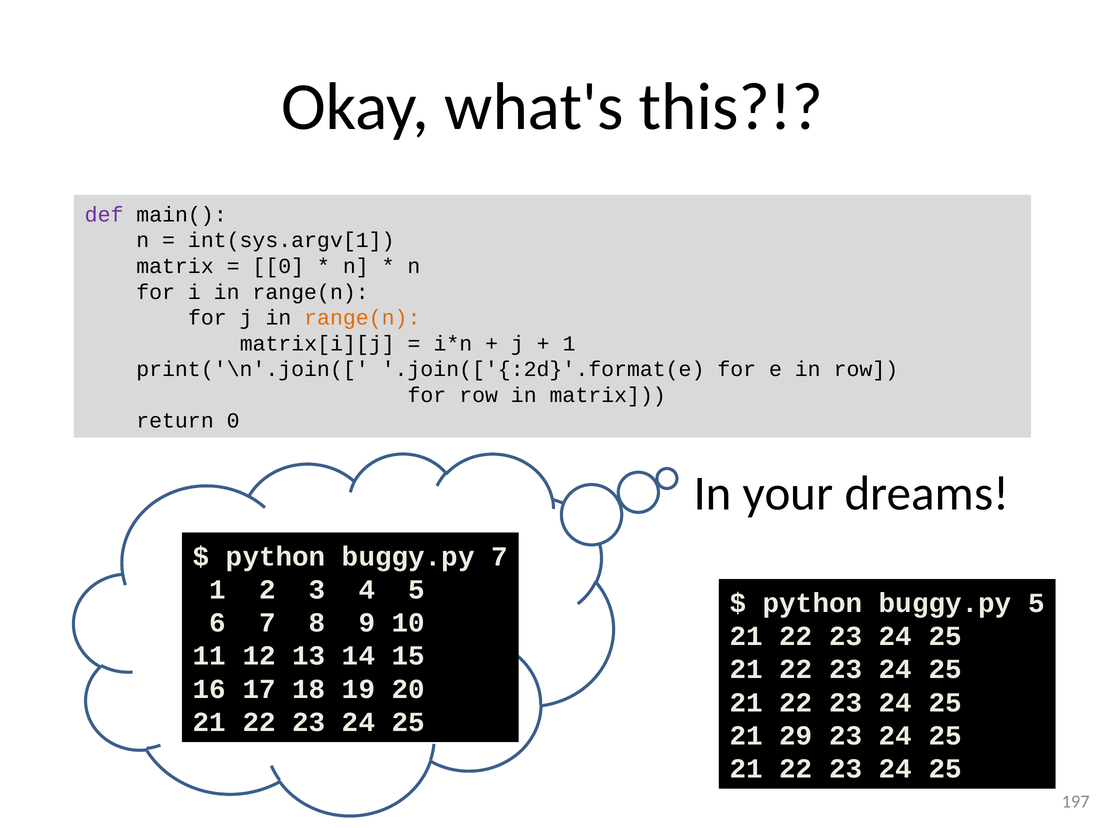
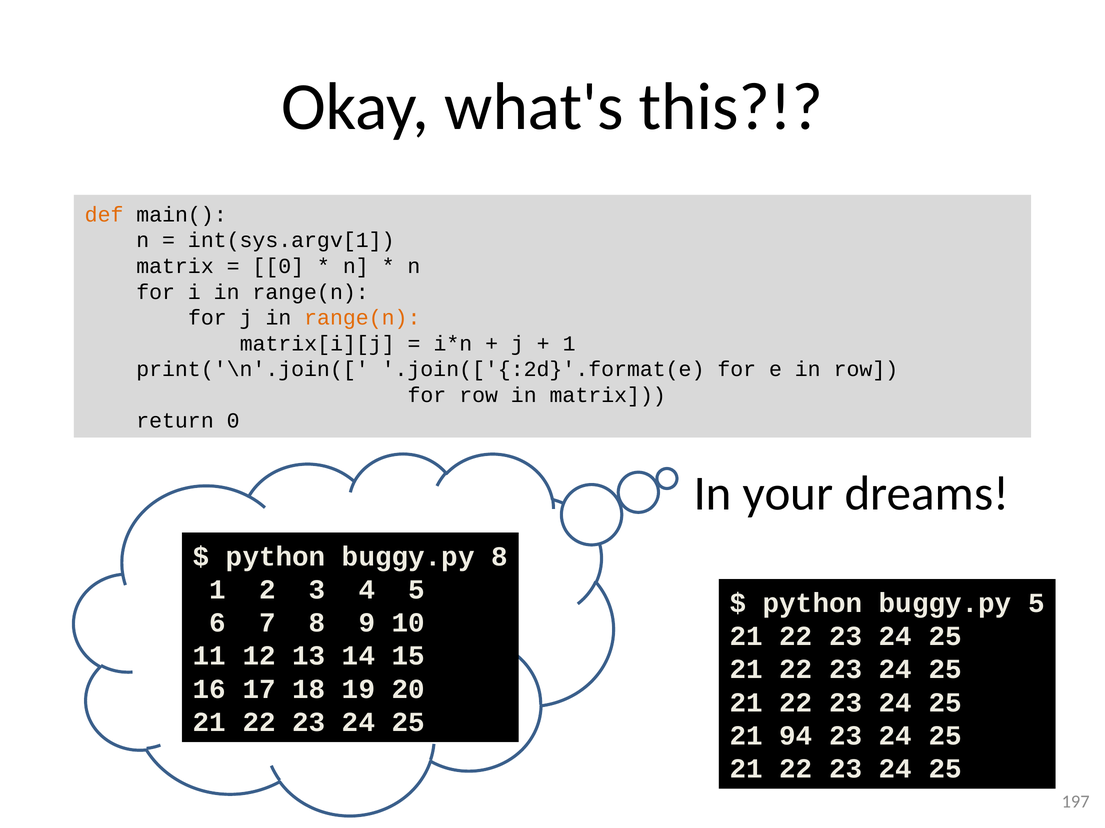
def colour: purple -> orange
buggy.py 7: 7 -> 8
29: 29 -> 94
